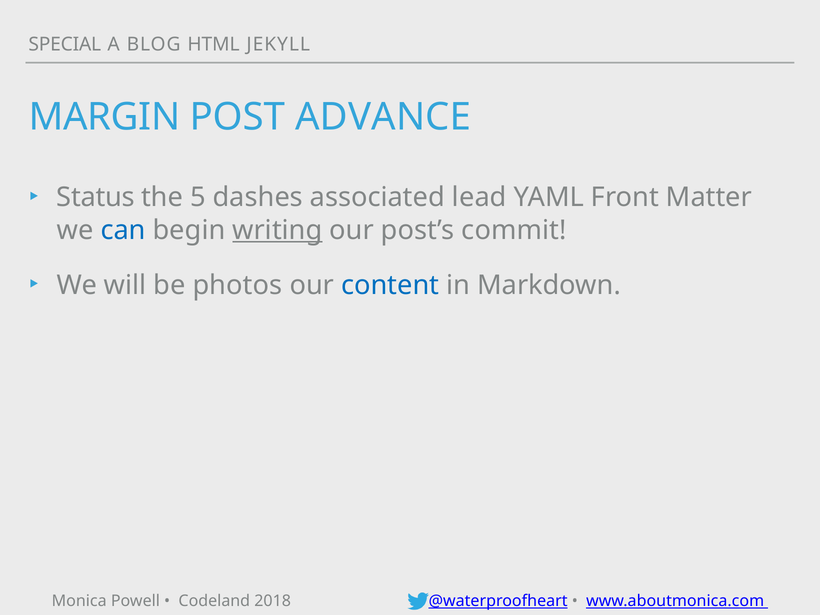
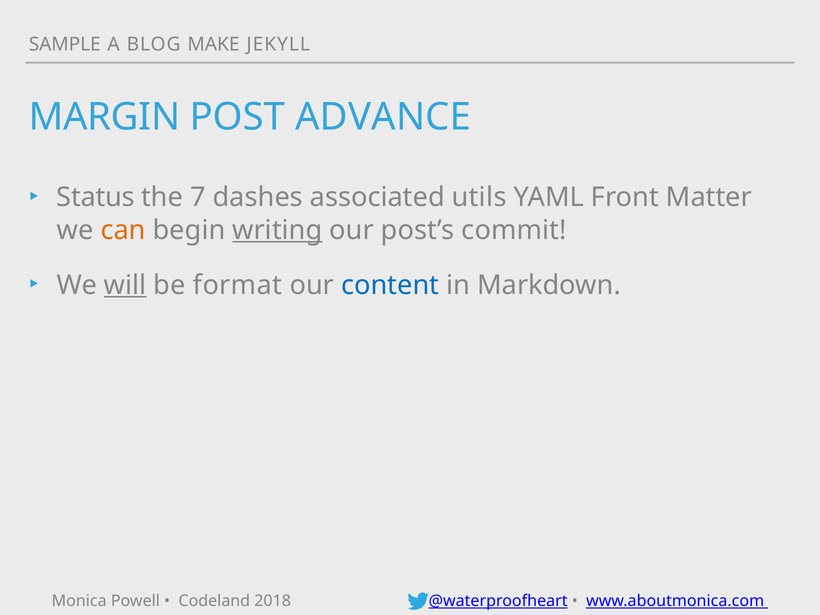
SPECIAL: SPECIAL -> SAMPLE
HTML: HTML -> MAKE
5: 5 -> 7
lead: lead -> utils
can colour: blue -> orange
will underline: none -> present
photos: photos -> format
